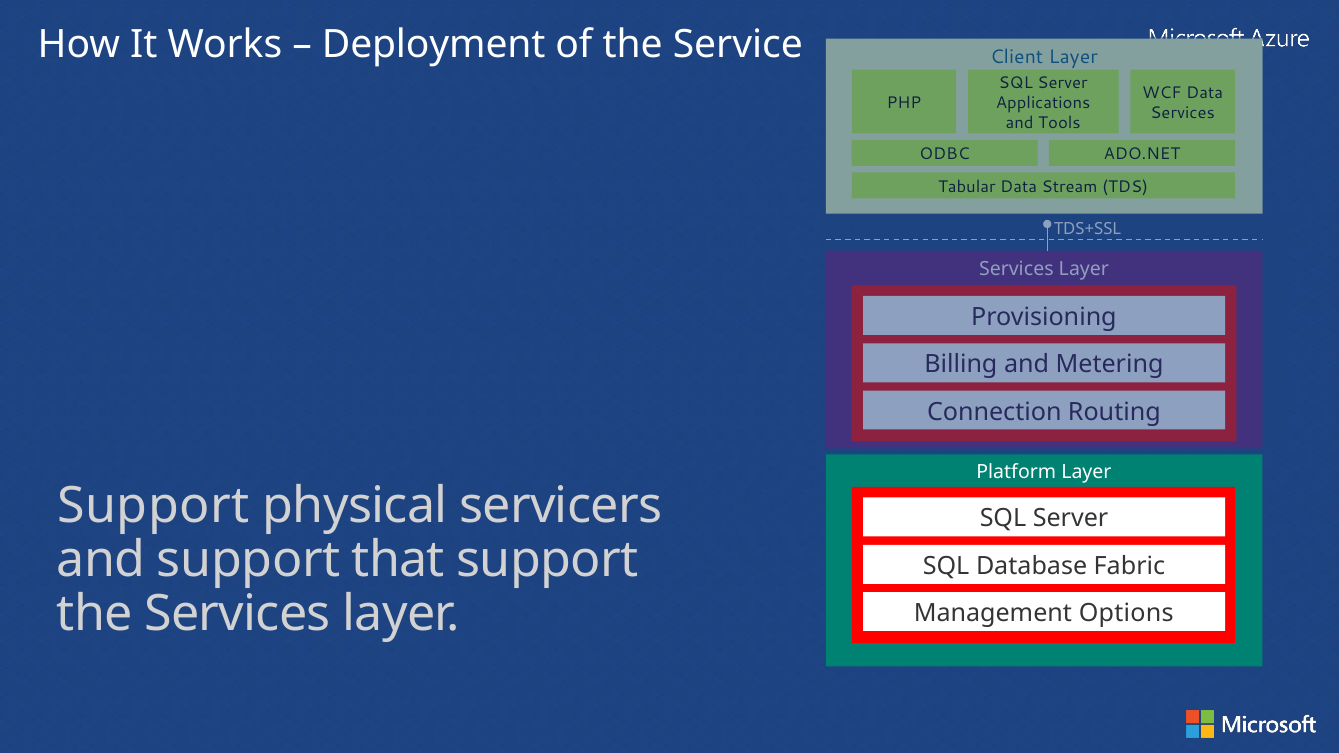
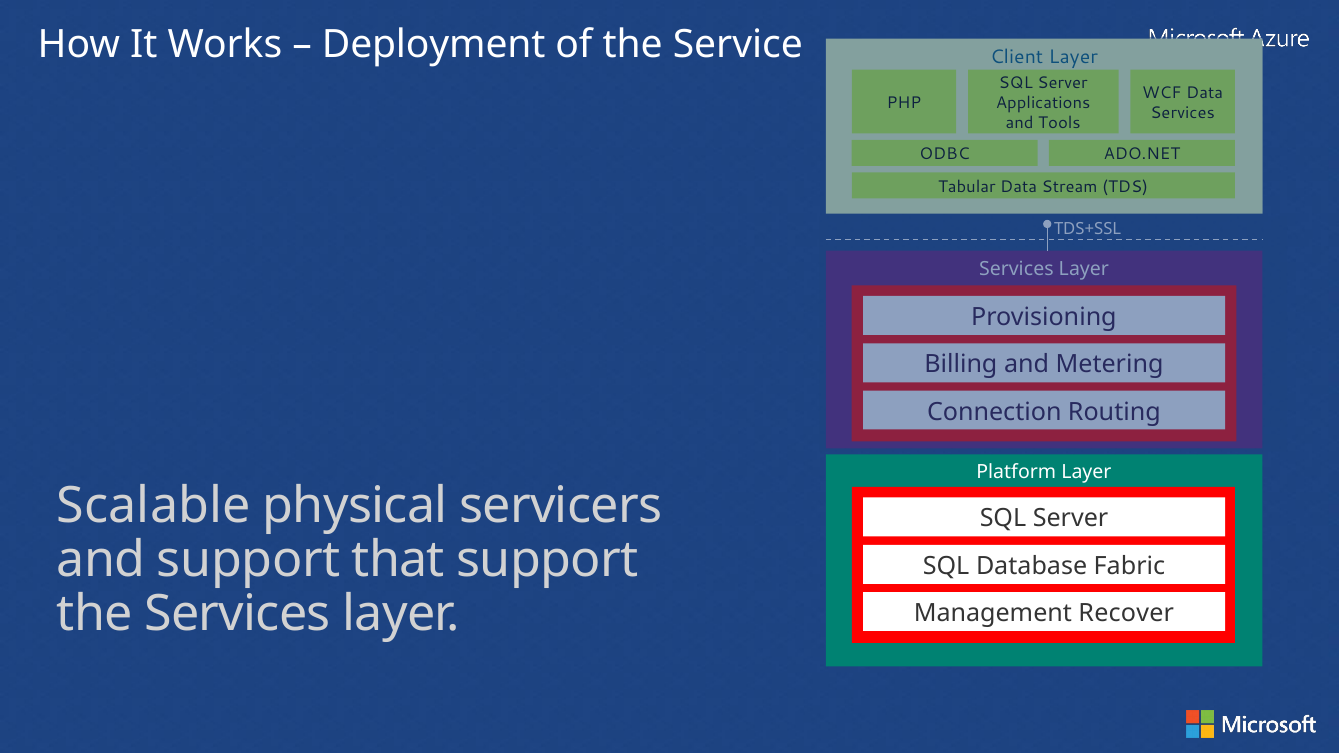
Support at (154, 506): Support -> Scalable
Options: Options -> Recover
